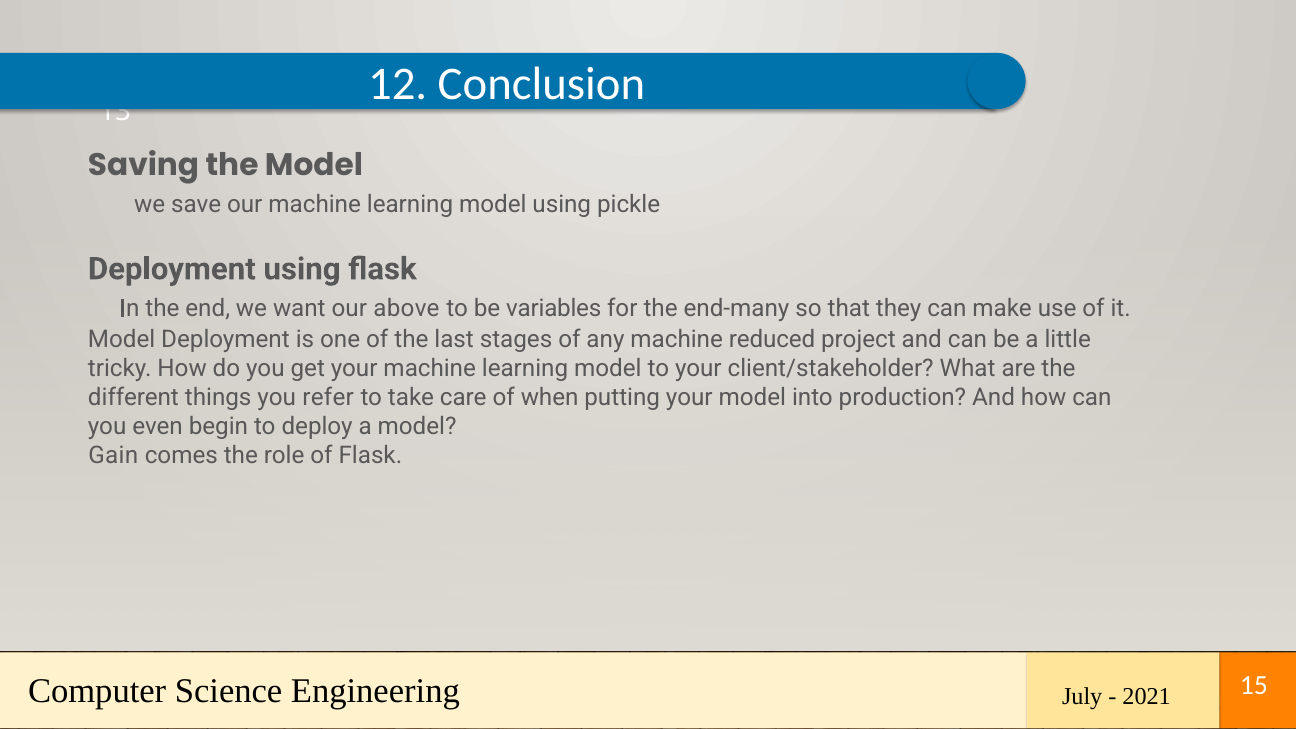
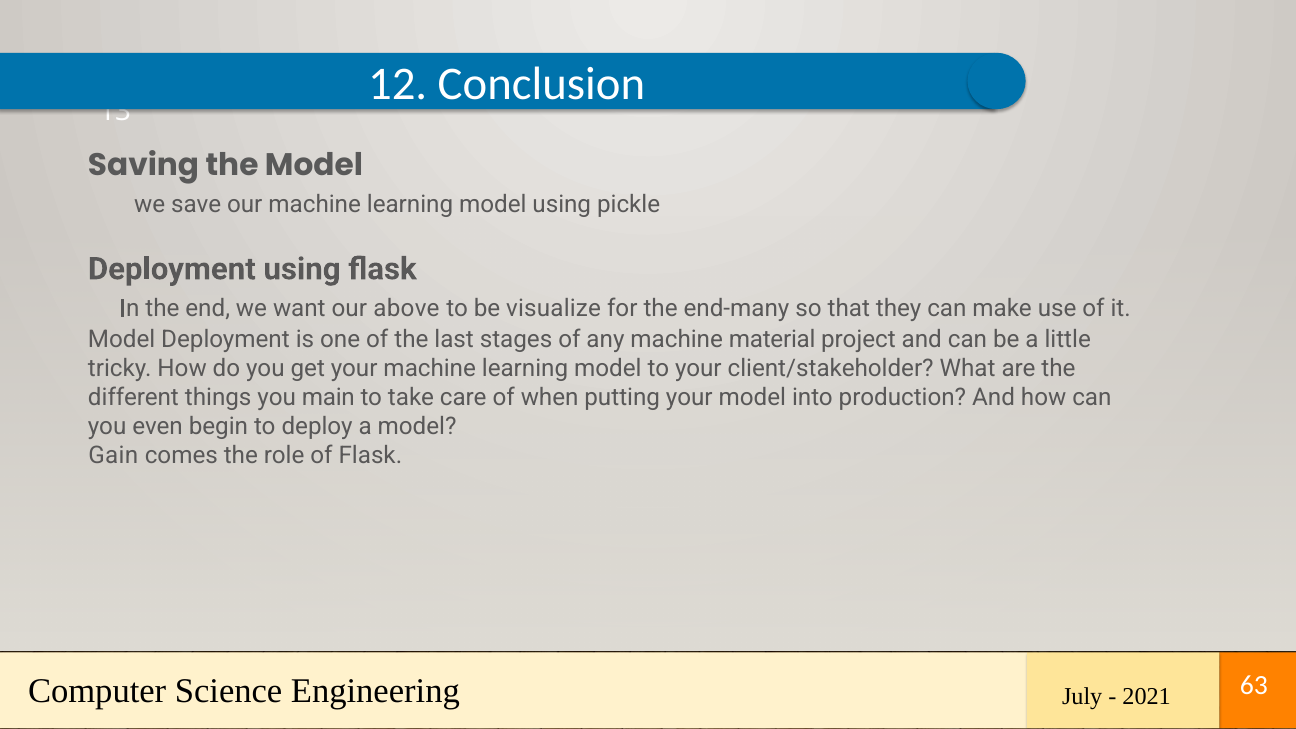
variables: variables -> visualize
reduced: reduced -> material
refer: refer -> main
15: 15 -> 63
